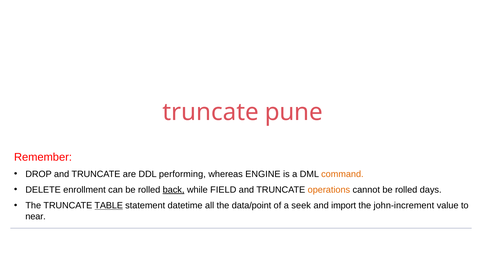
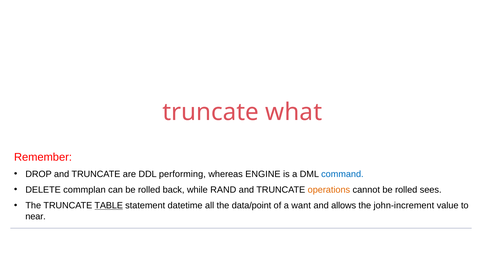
pune: pune -> what
command colour: orange -> blue
enrollment: enrollment -> commplan
back underline: present -> none
FIELD: FIELD -> RAND
days: days -> sees
seek: seek -> want
import: import -> allows
